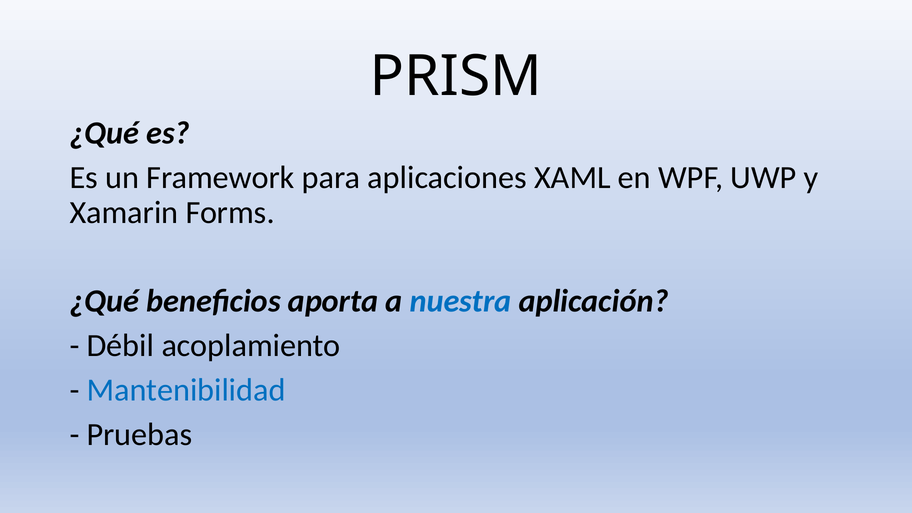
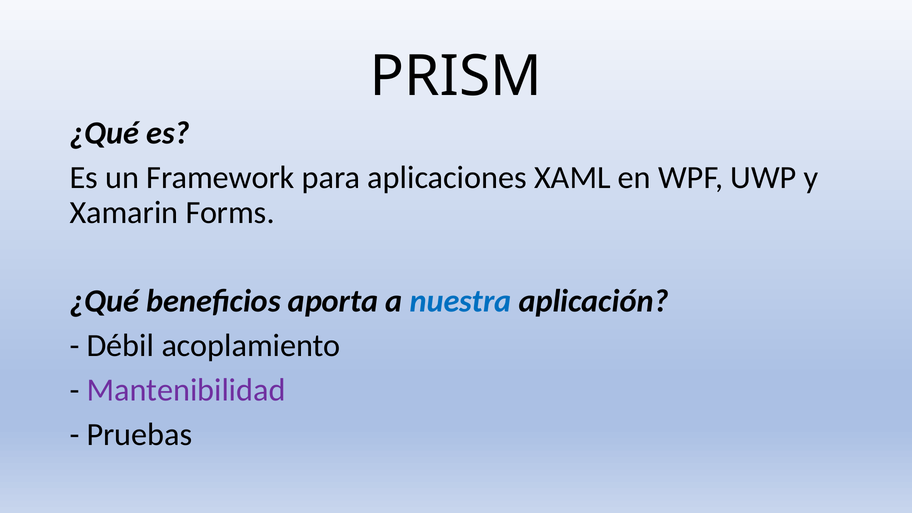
Mantenibilidad colour: blue -> purple
